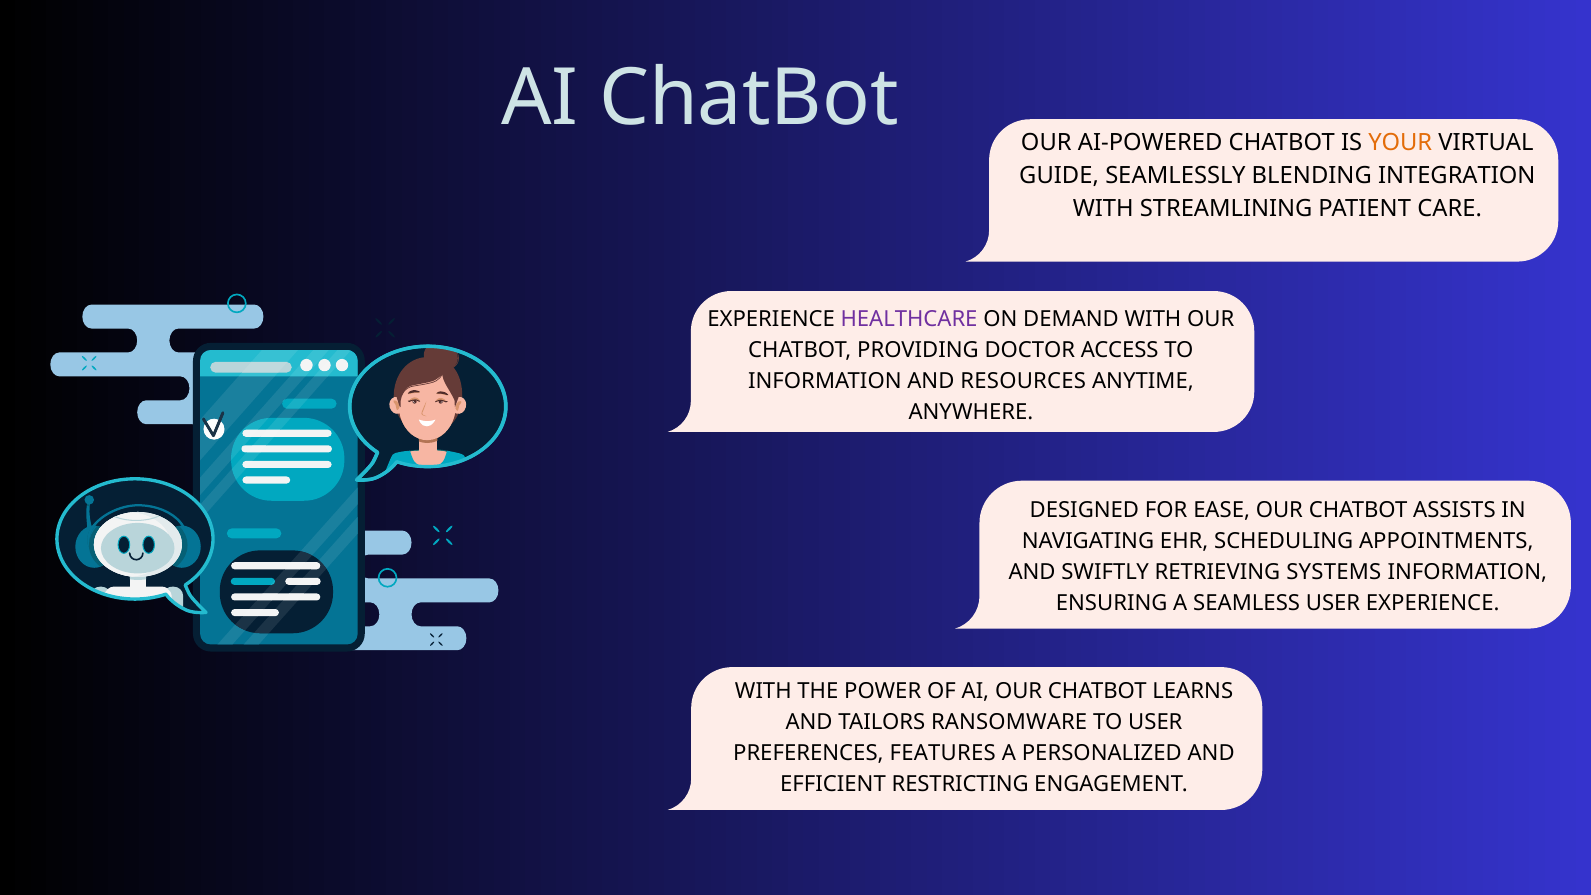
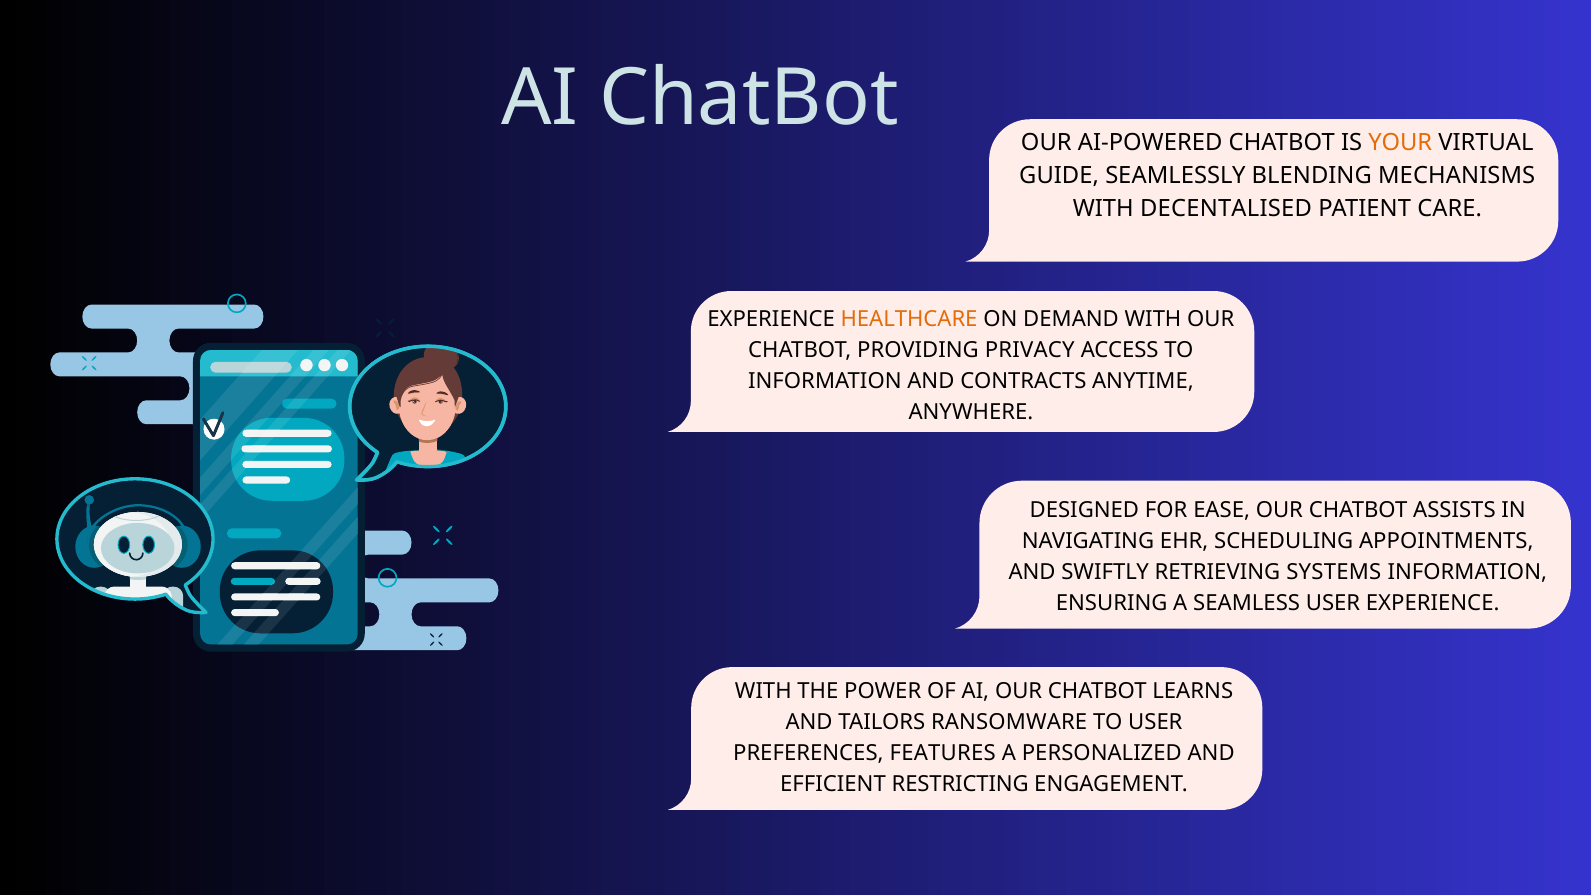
INTEGRATION: INTEGRATION -> MECHANISMS
STREAMLINING: STREAMLINING -> DECENTALISED
HEALTHCARE colour: purple -> orange
DOCTOR: DOCTOR -> PRIVACY
RESOURCES: RESOURCES -> CONTRACTS
